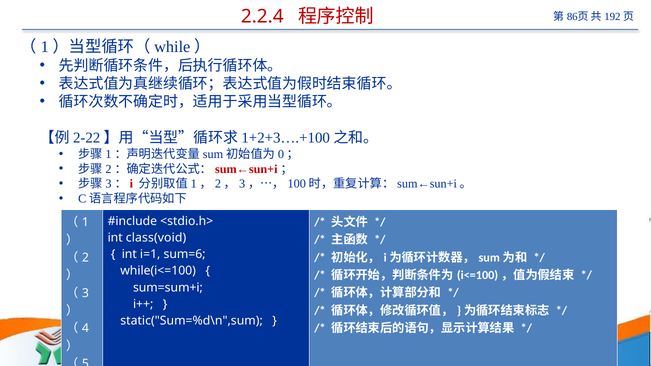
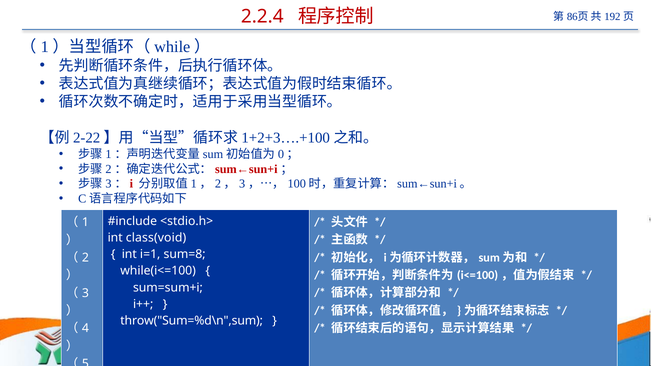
sum=6: sum=6 -> sum=8
static("Sum=%d\n",sum: static("Sum=%d\n",sum -> throw("Sum=%d\n",sum
